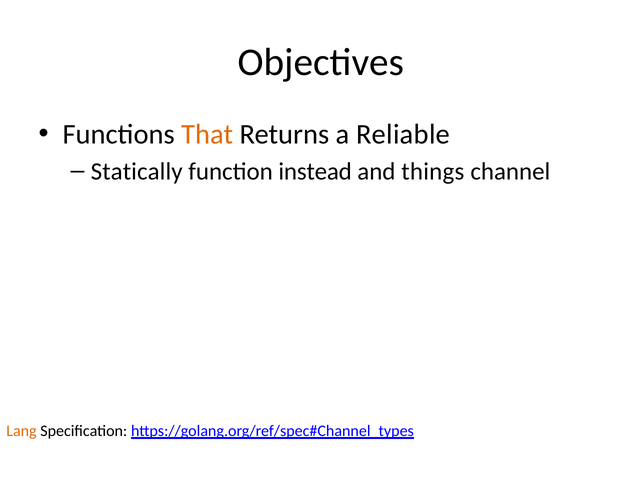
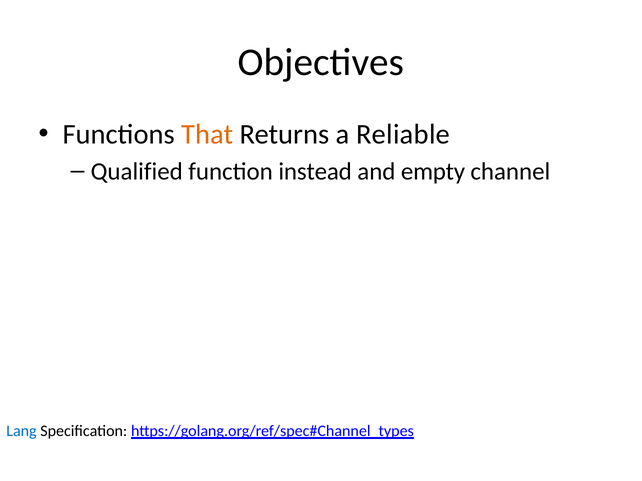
Statically: Statically -> Qualified
things: things -> empty
Lang colour: orange -> blue
